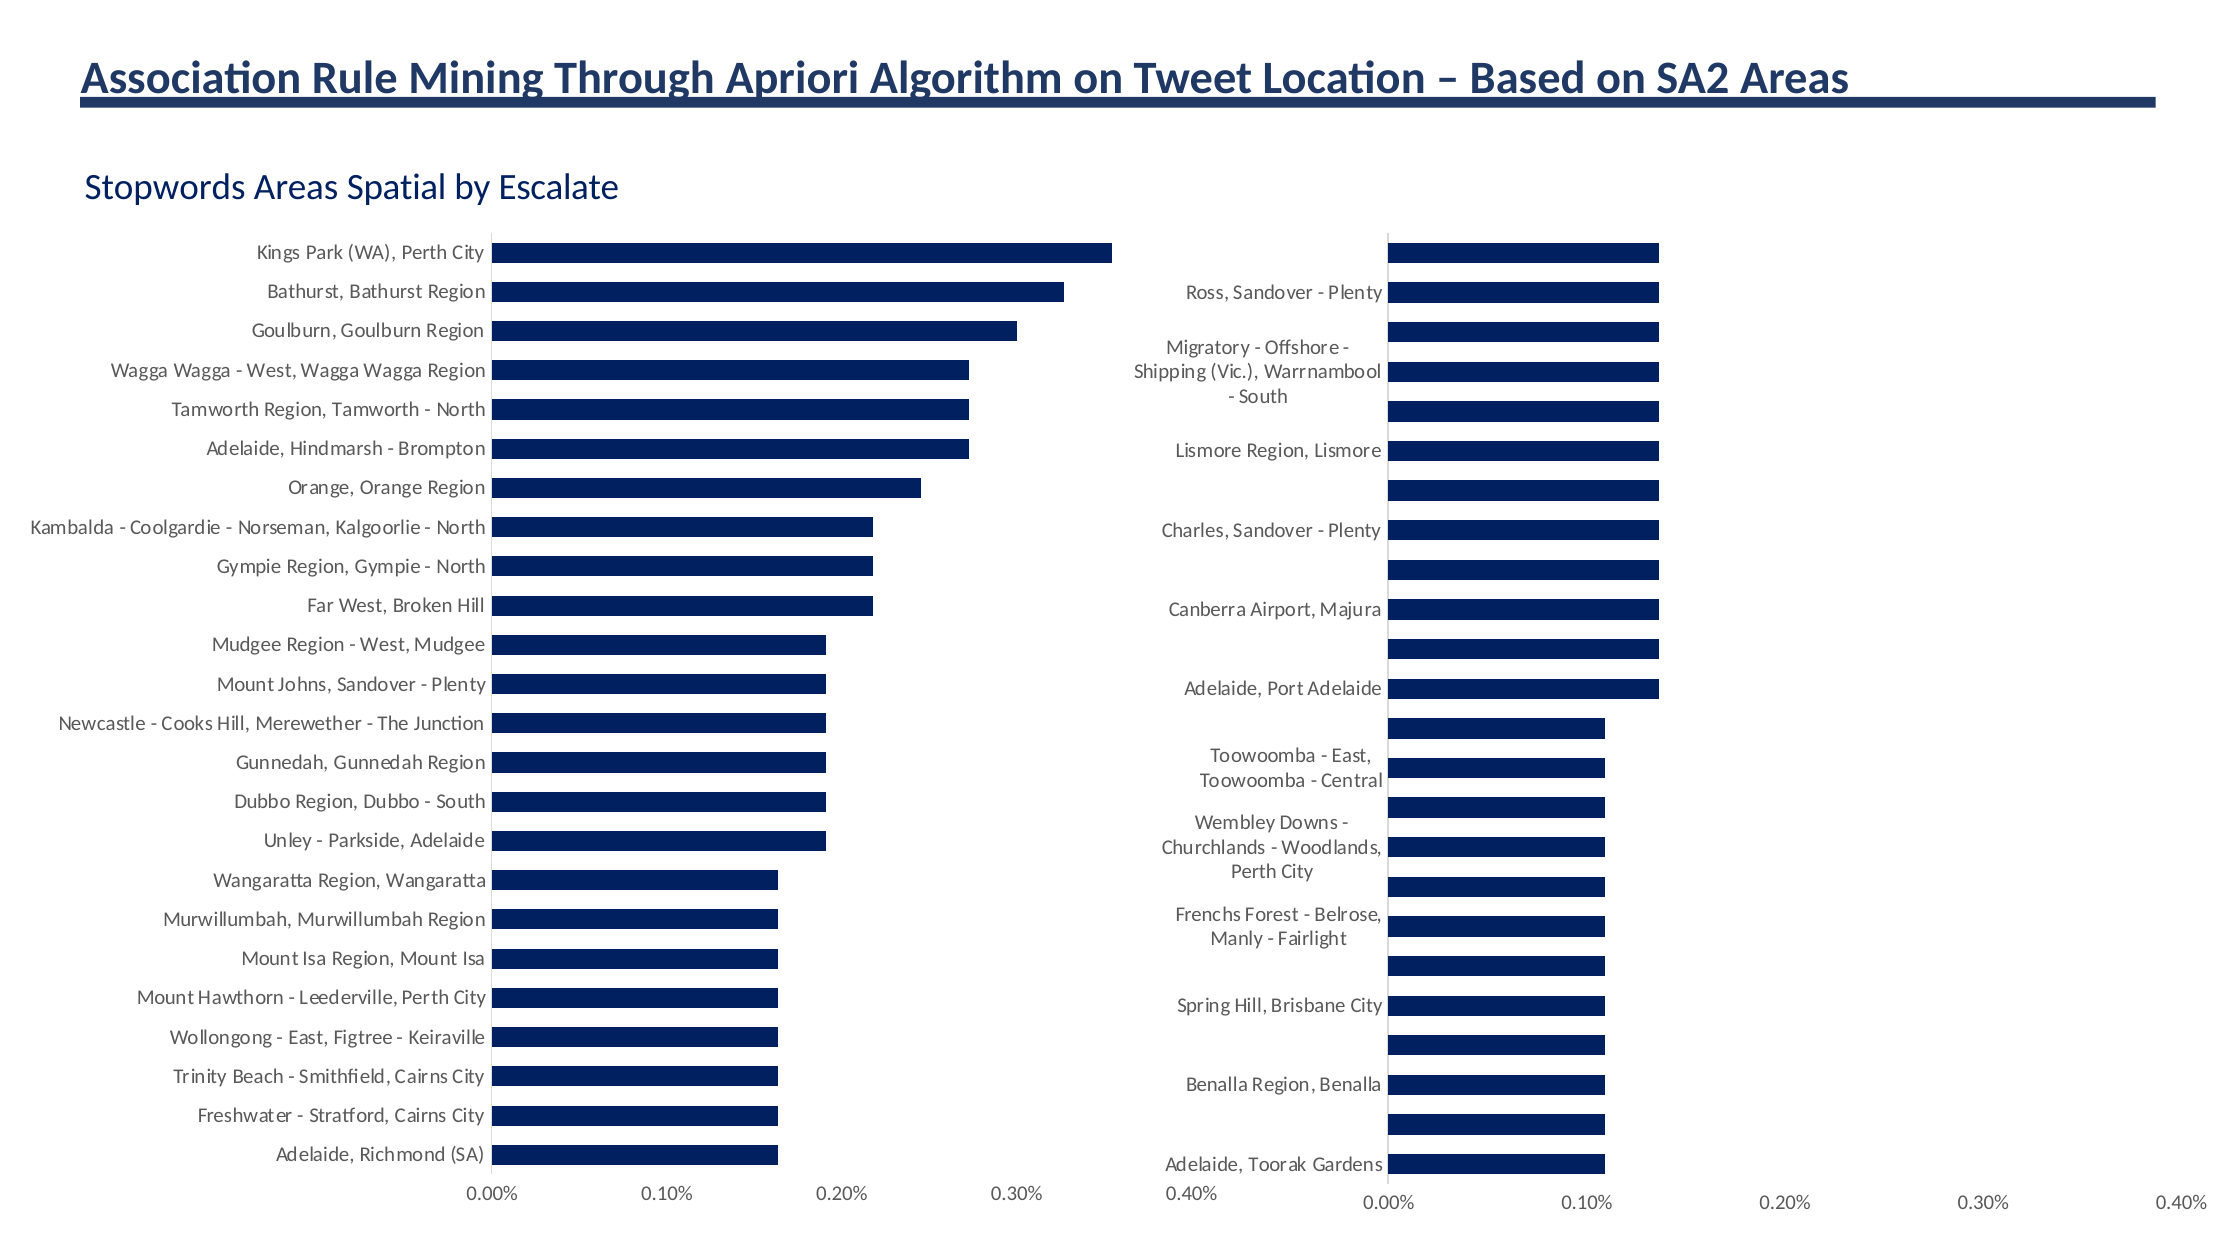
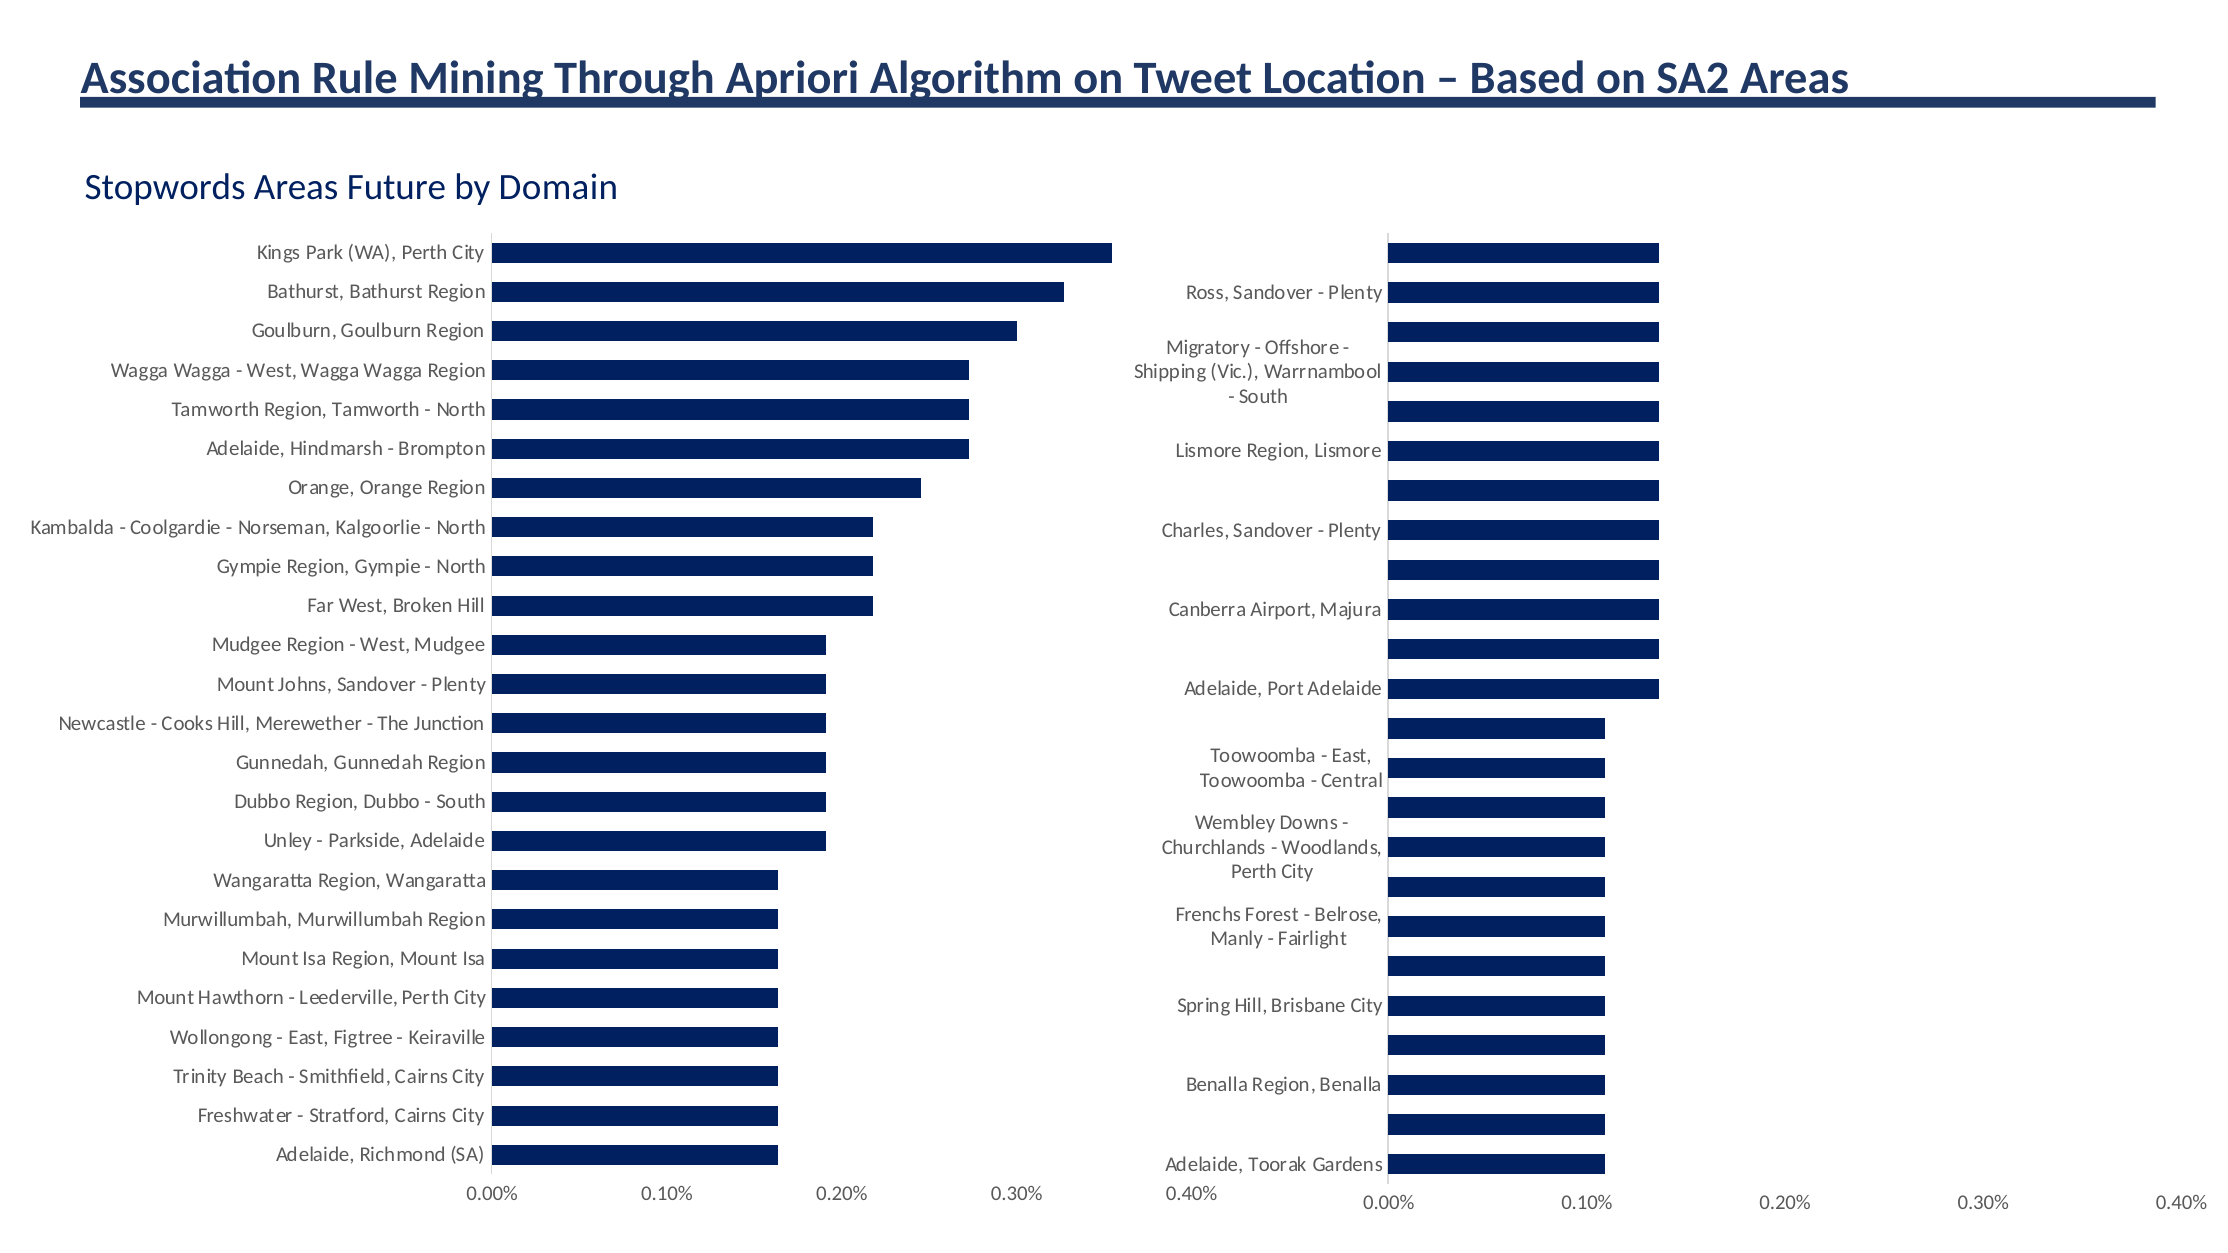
Spatial: Spatial -> Future
Escalate: Escalate -> Domain
